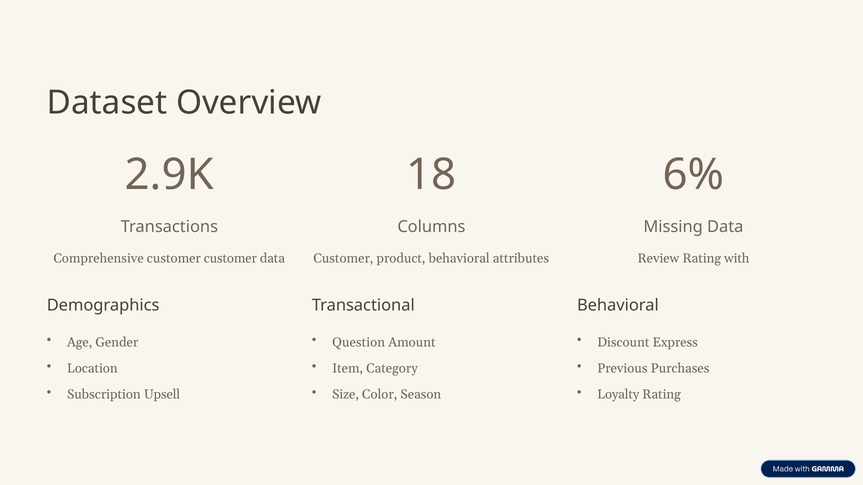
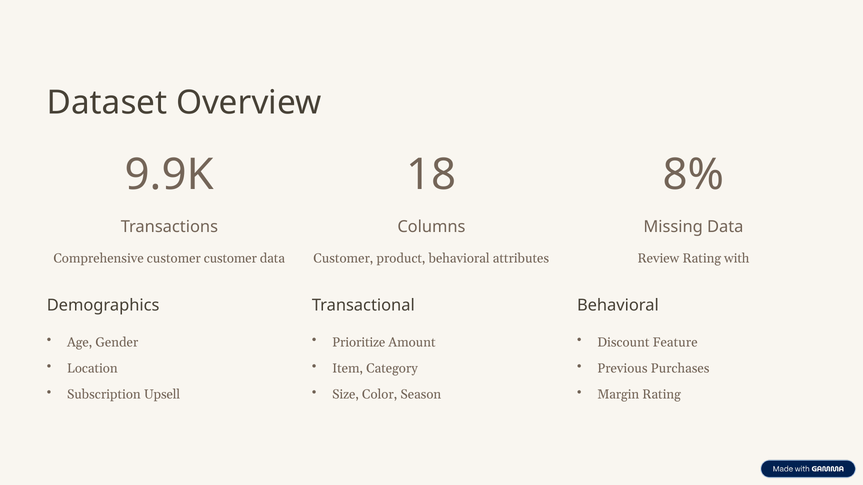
2.9K: 2.9K -> 9.9K
6%: 6% -> 8%
Question: Question -> Prioritize
Express: Express -> Feature
Loyalty: Loyalty -> Margin
